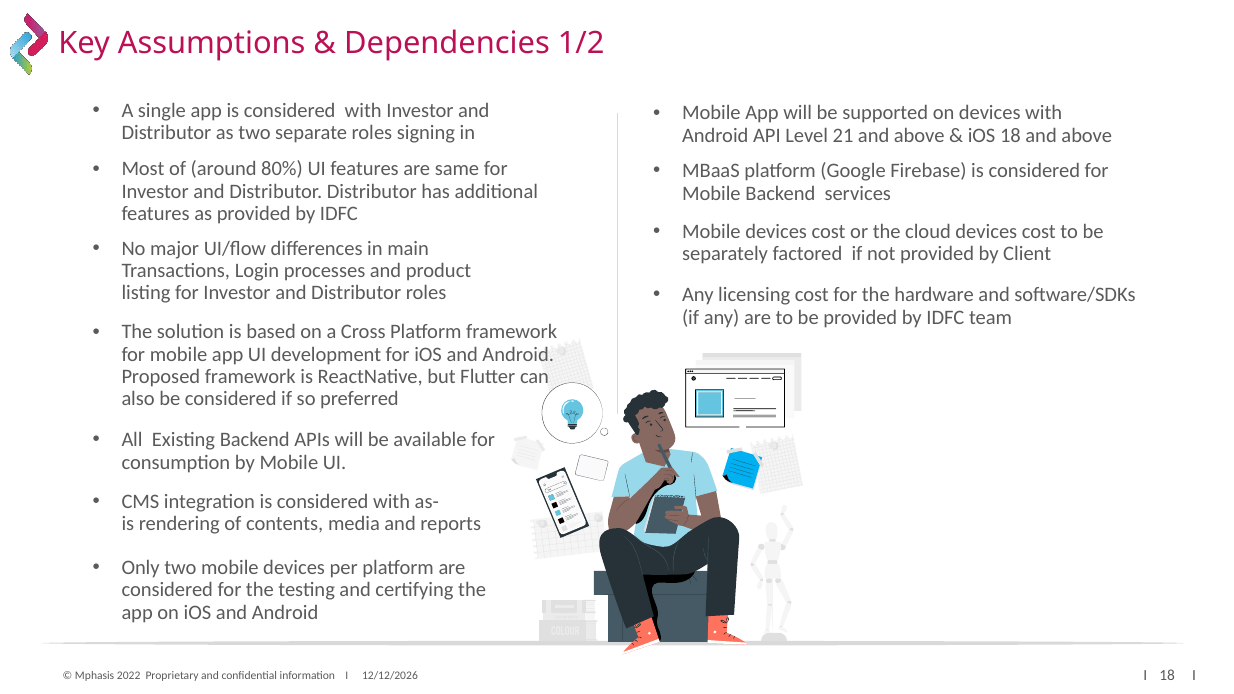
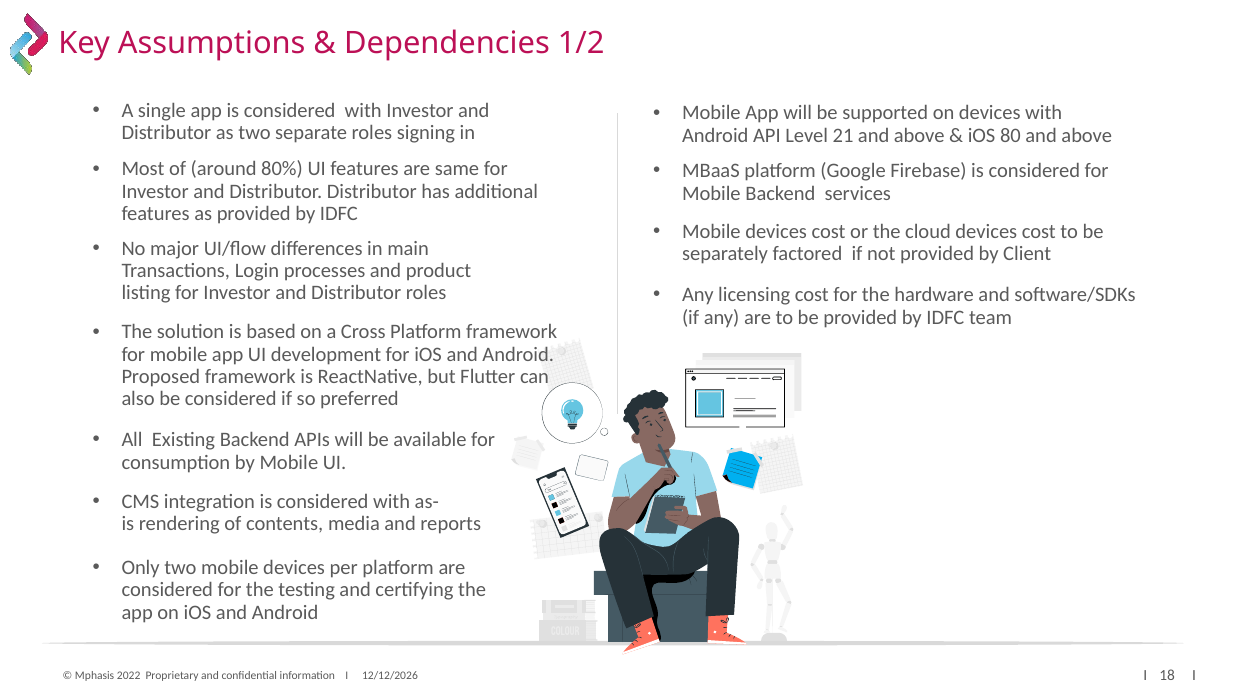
iOS 18: 18 -> 80
